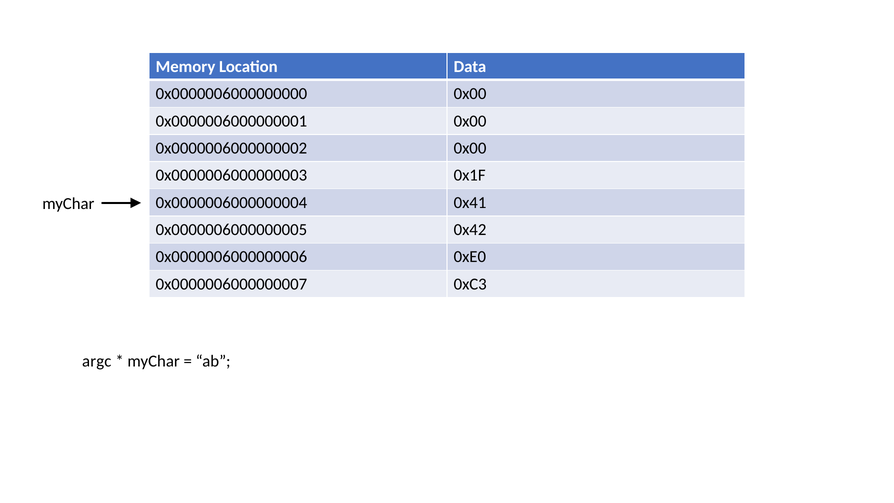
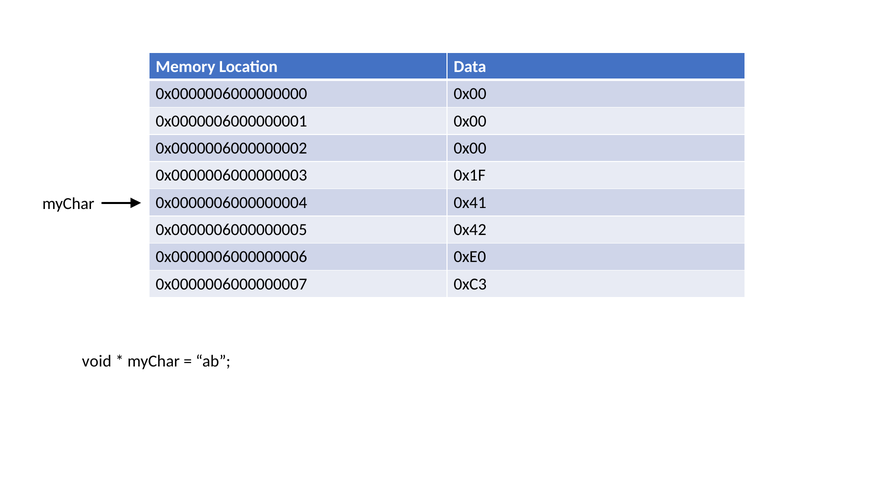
argc: argc -> void
